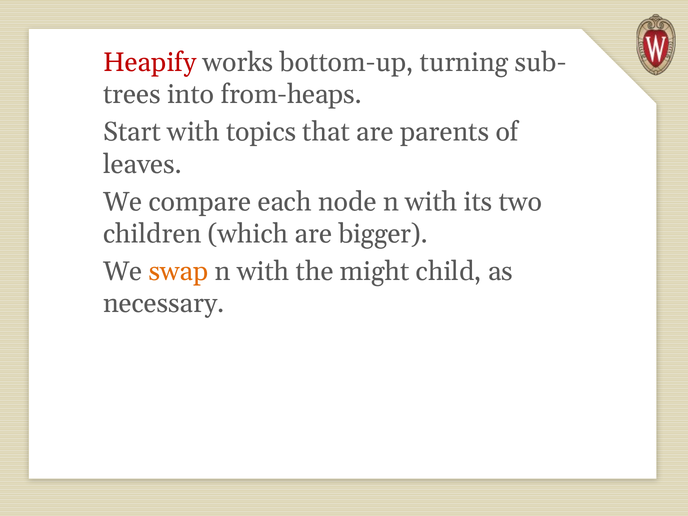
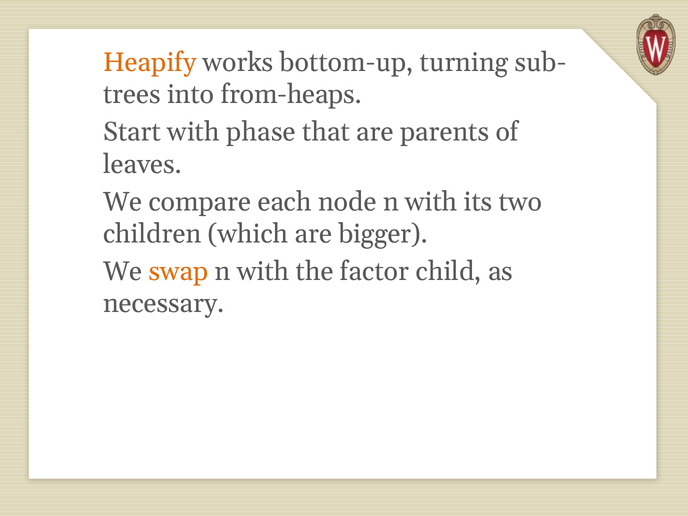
Heapify colour: red -> orange
topics: topics -> phase
might: might -> factor
